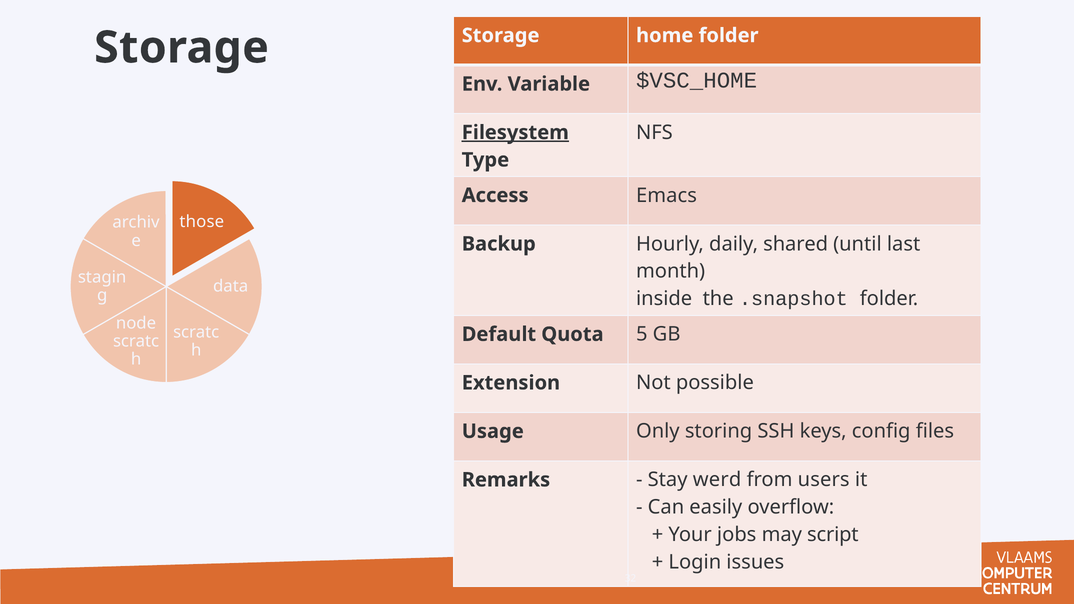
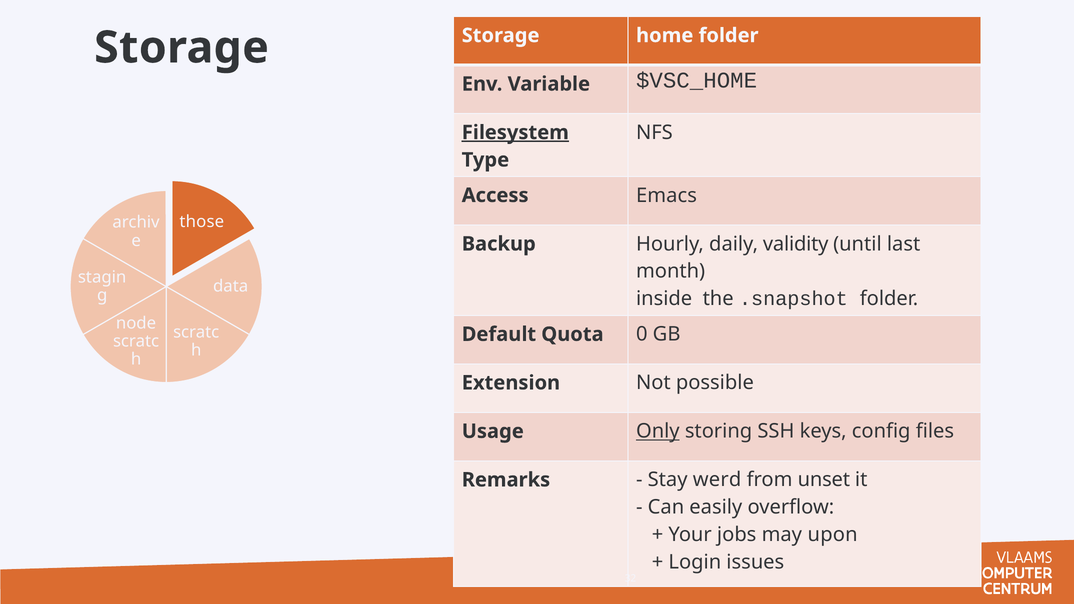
shared: shared -> validity
5: 5 -> 0
Only underline: none -> present
users: users -> unset
script: script -> upon
